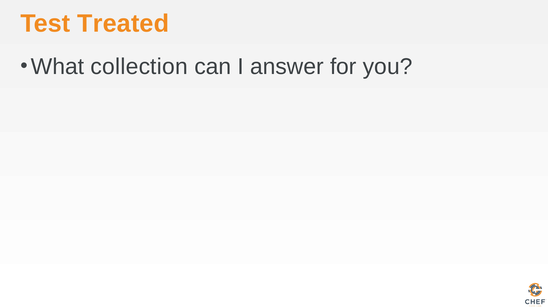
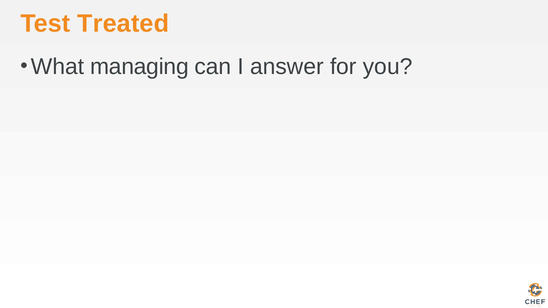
collection: collection -> managing
